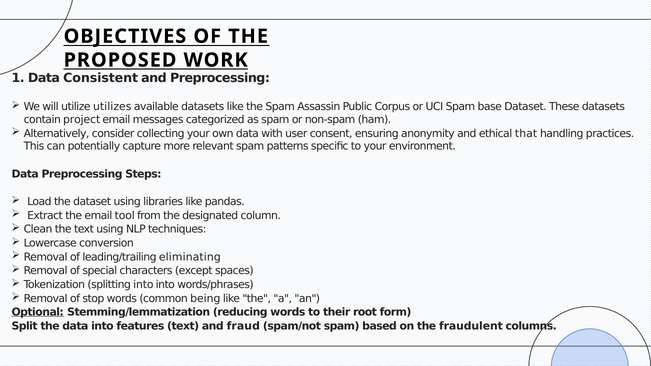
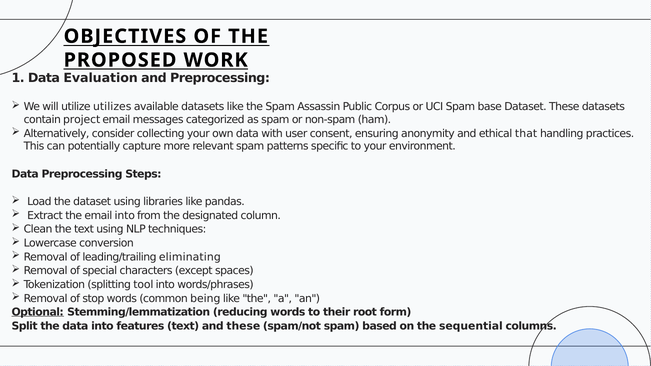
Consistent: Consistent -> Evaluation
email tool: tool -> into
splitting into: into -> tool
and fraud: fraud -> these
fraudulent: fraudulent -> sequential
